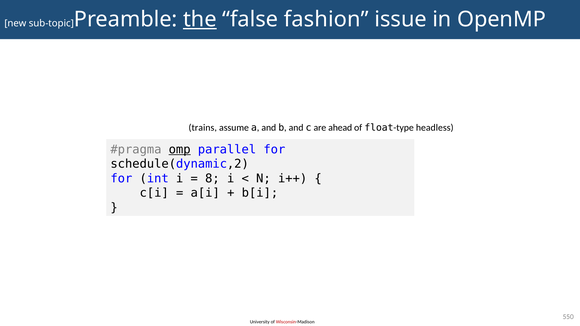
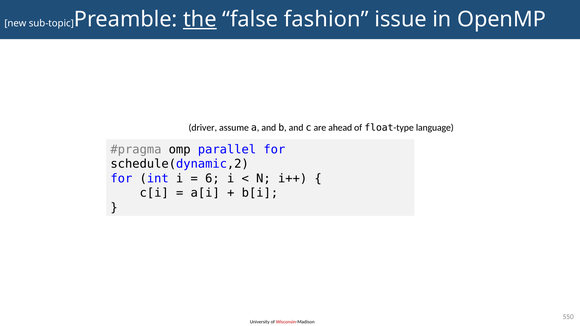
trains: trains -> driver
headless: headless -> language
omp underline: present -> none
8: 8 -> 6
